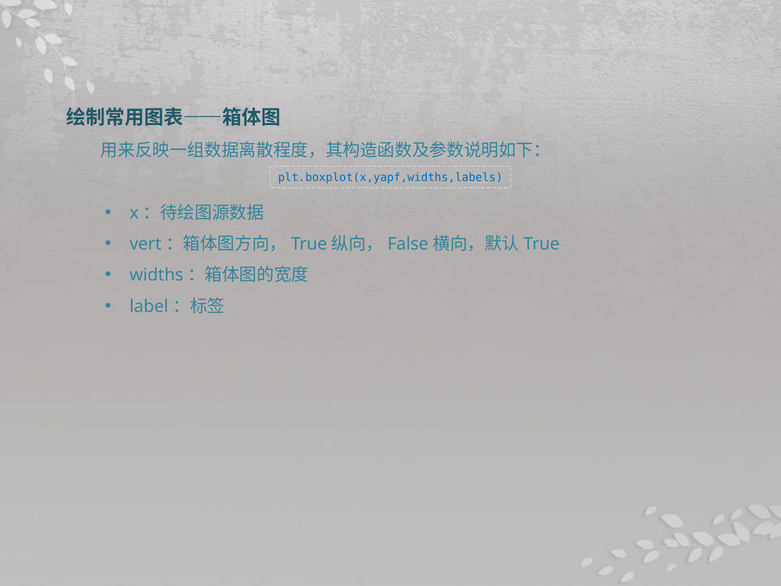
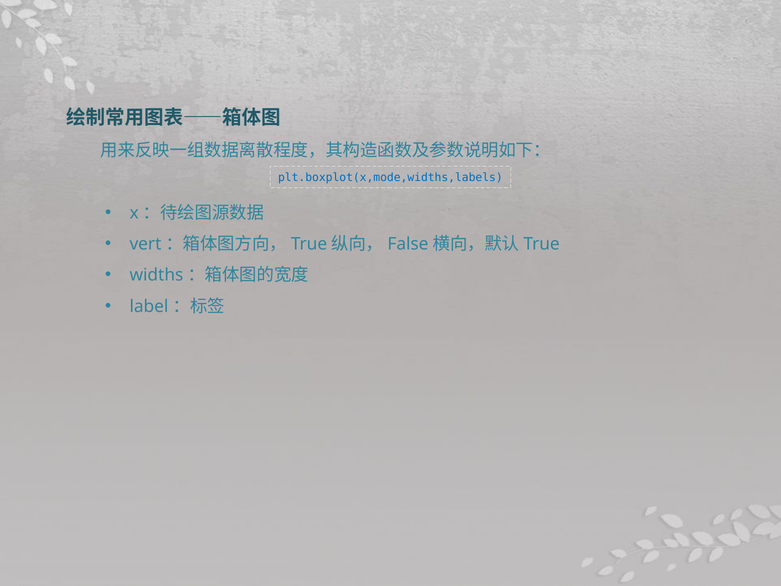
plt.boxplot(x,yapf,widths,labels: plt.boxplot(x,yapf,widths,labels -> plt.boxplot(x,mode,widths,labels
